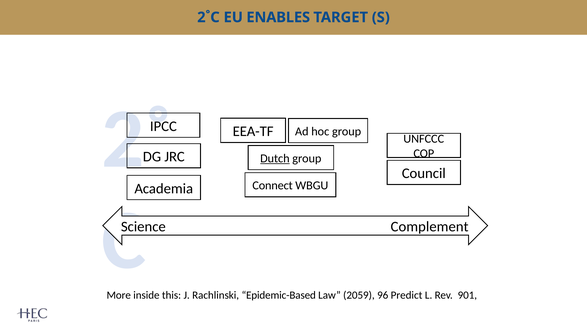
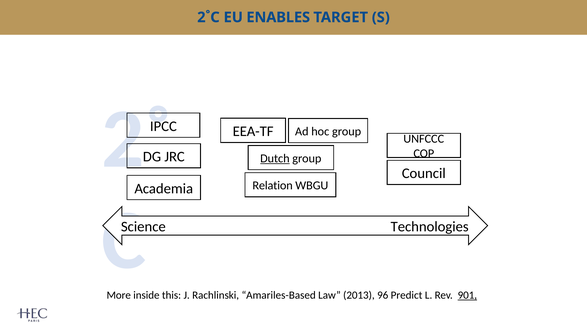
Connect: Connect -> Relation
Complement: Complement -> Technologies
Epidemic-Based: Epidemic-Based -> Amariles-Based
2059: 2059 -> 2013
901 underline: none -> present
